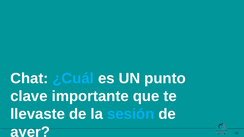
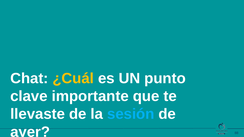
¿Cuál colour: light blue -> yellow
